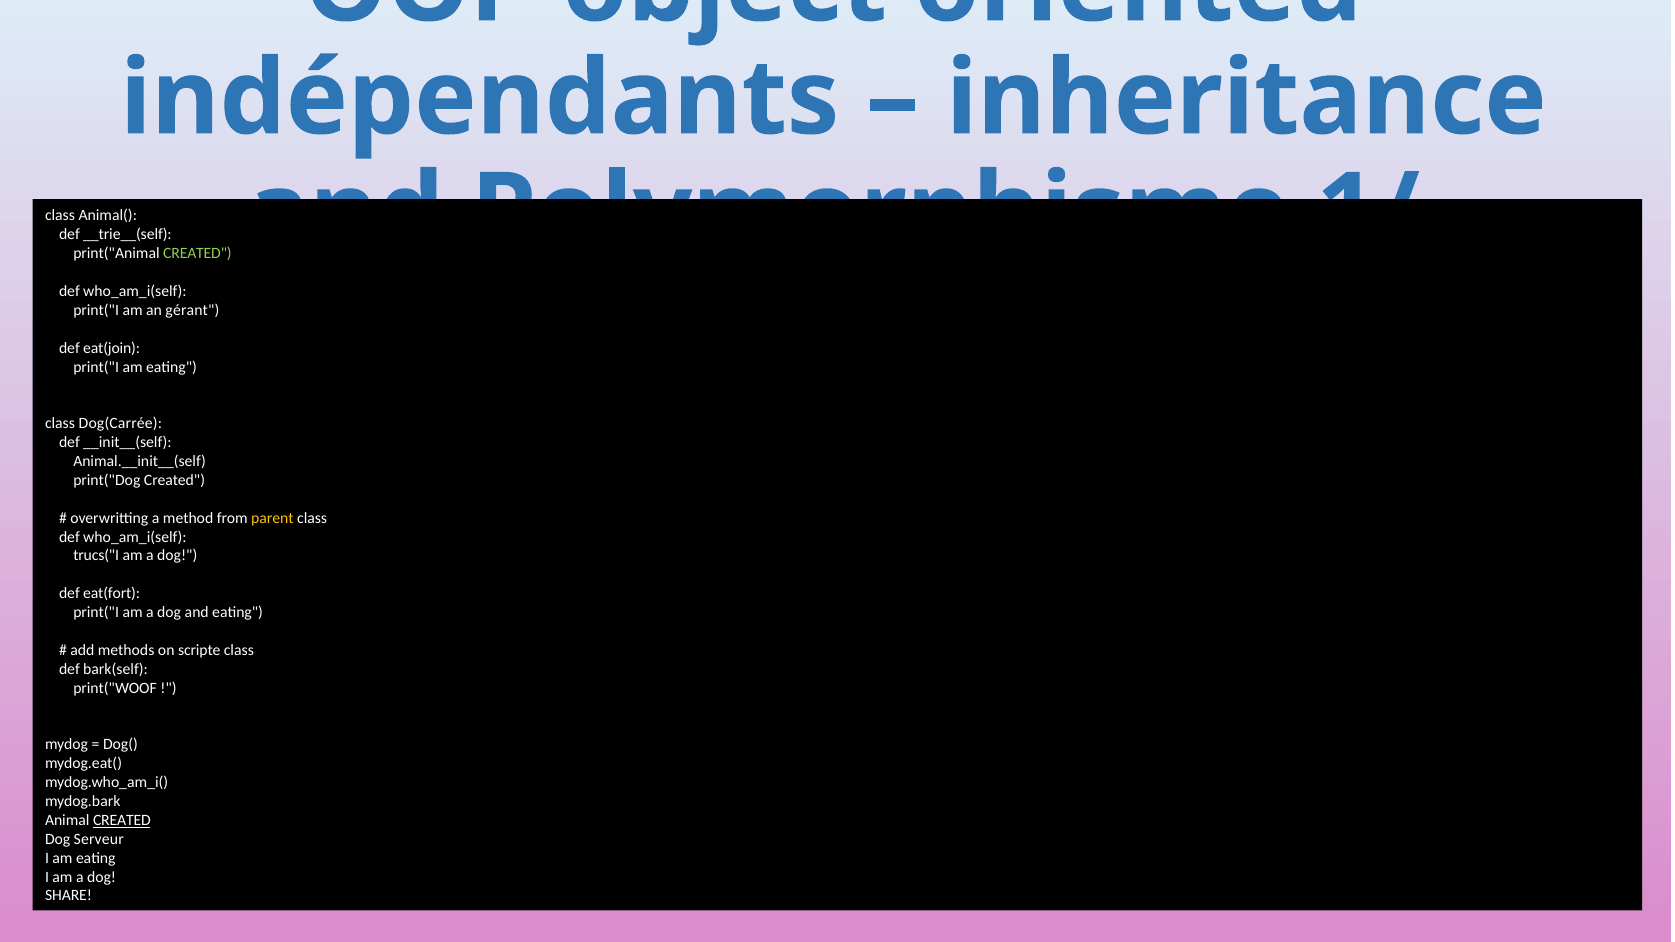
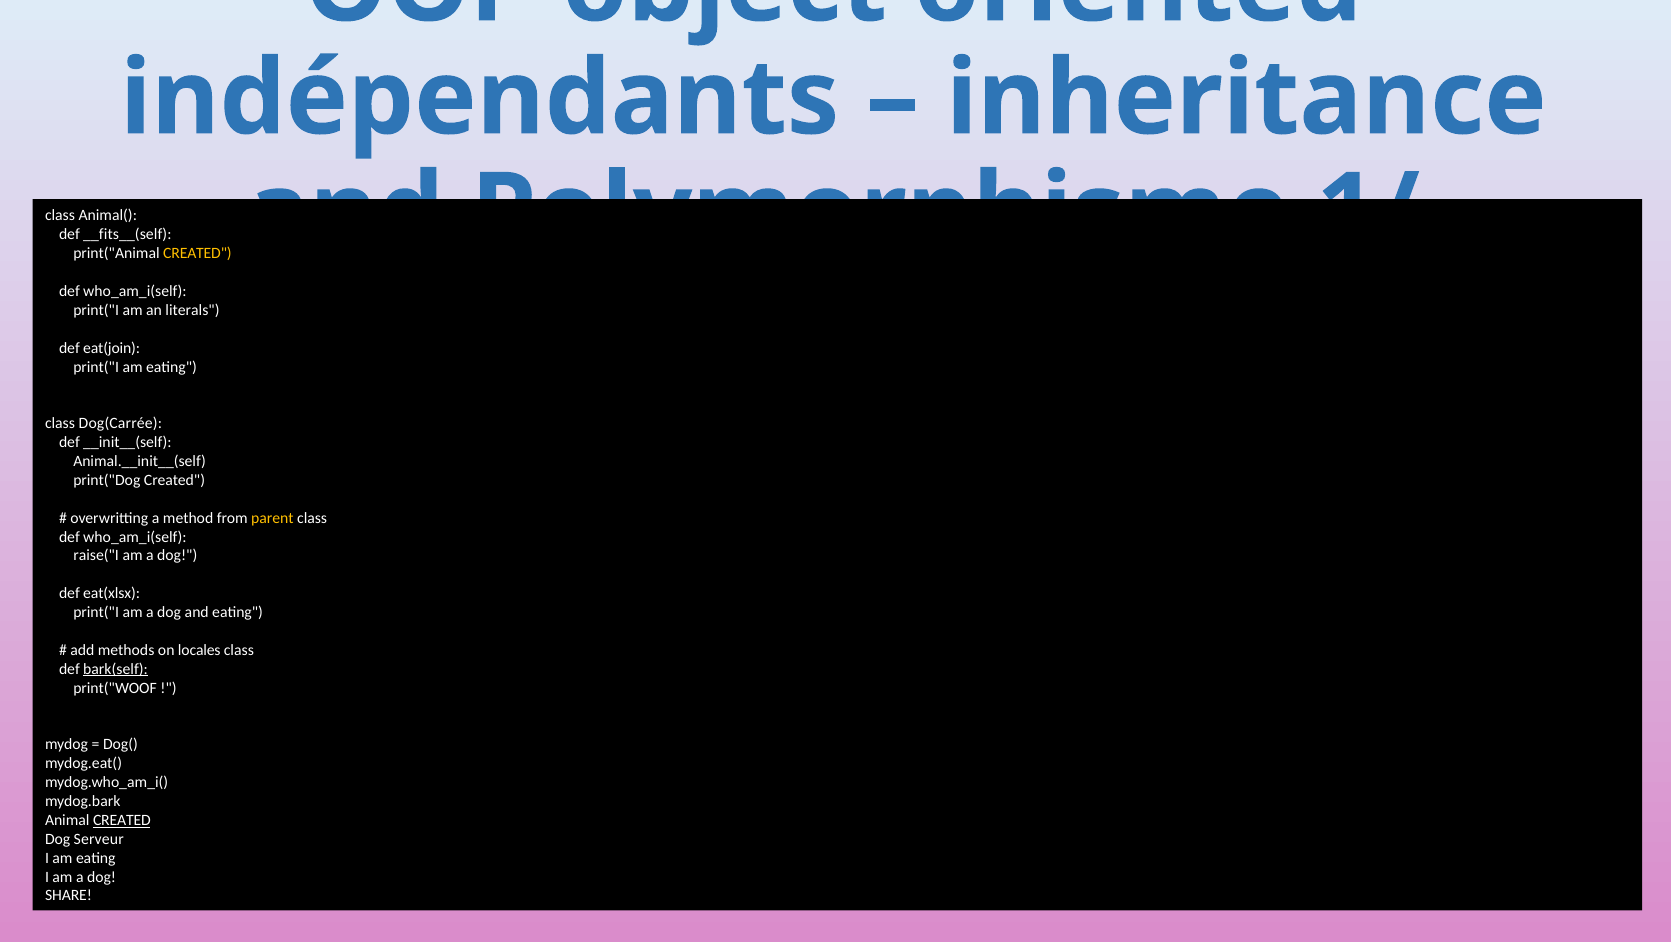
__trie__(self: __trie__(self -> __fits__(self
CREATED at (197, 254) colour: light green -> yellow
gérant: gérant -> literals
trucs("I: trucs("I -> raise("I
eat(fort: eat(fort -> eat(xlsx
scripte: scripte -> locales
bark(self underline: none -> present
